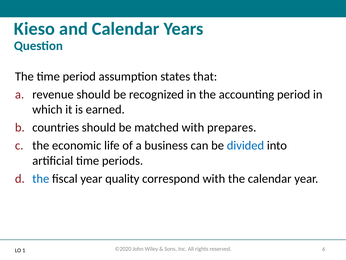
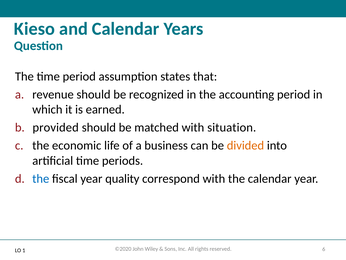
countries: countries -> provided
prepares: prepares -> situation
divided colour: blue -> orange
